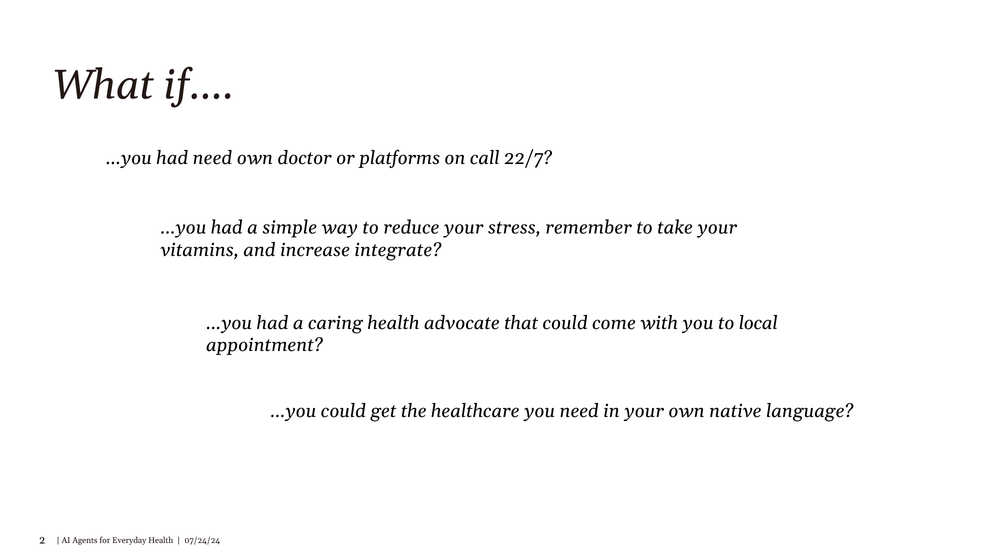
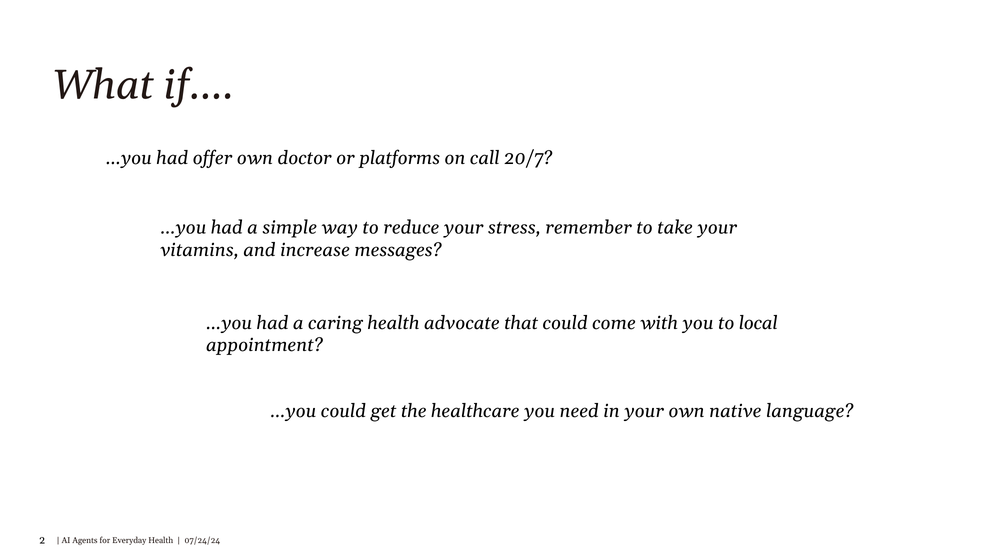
had need: need -> offer
22/7: 22/7 -> 20/7
integrate: integrate -> messages
